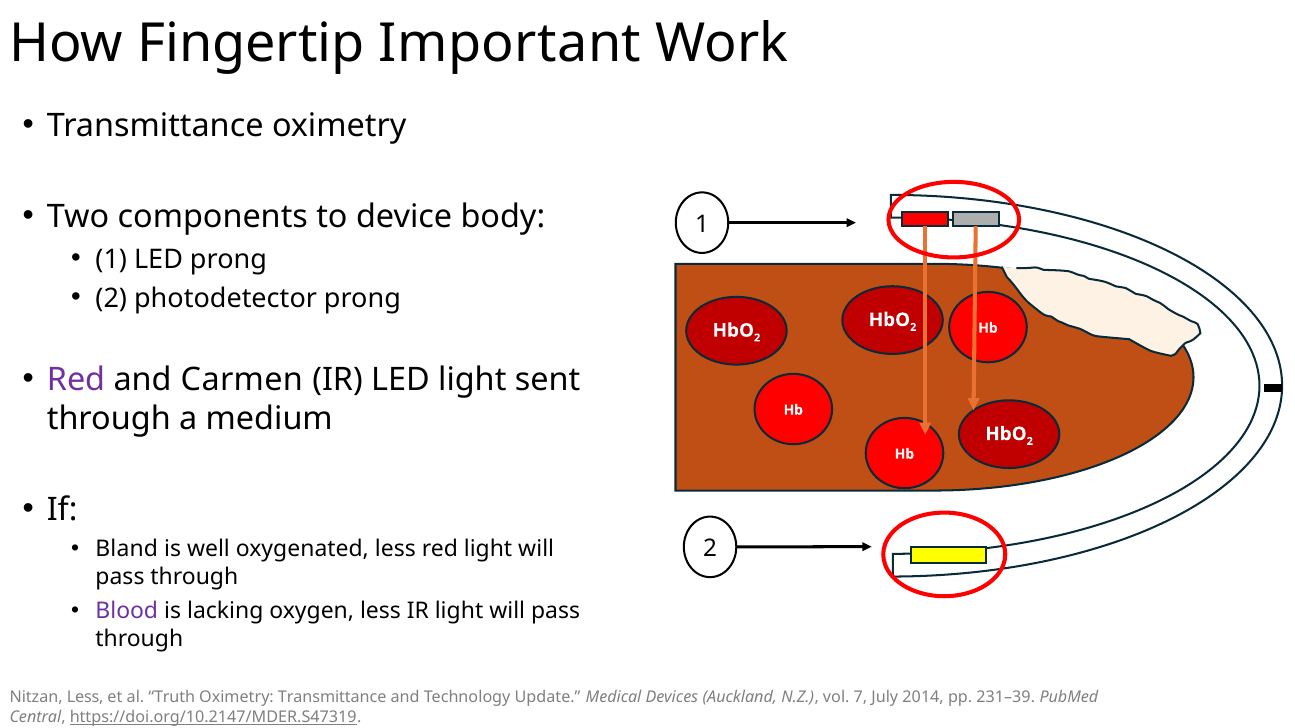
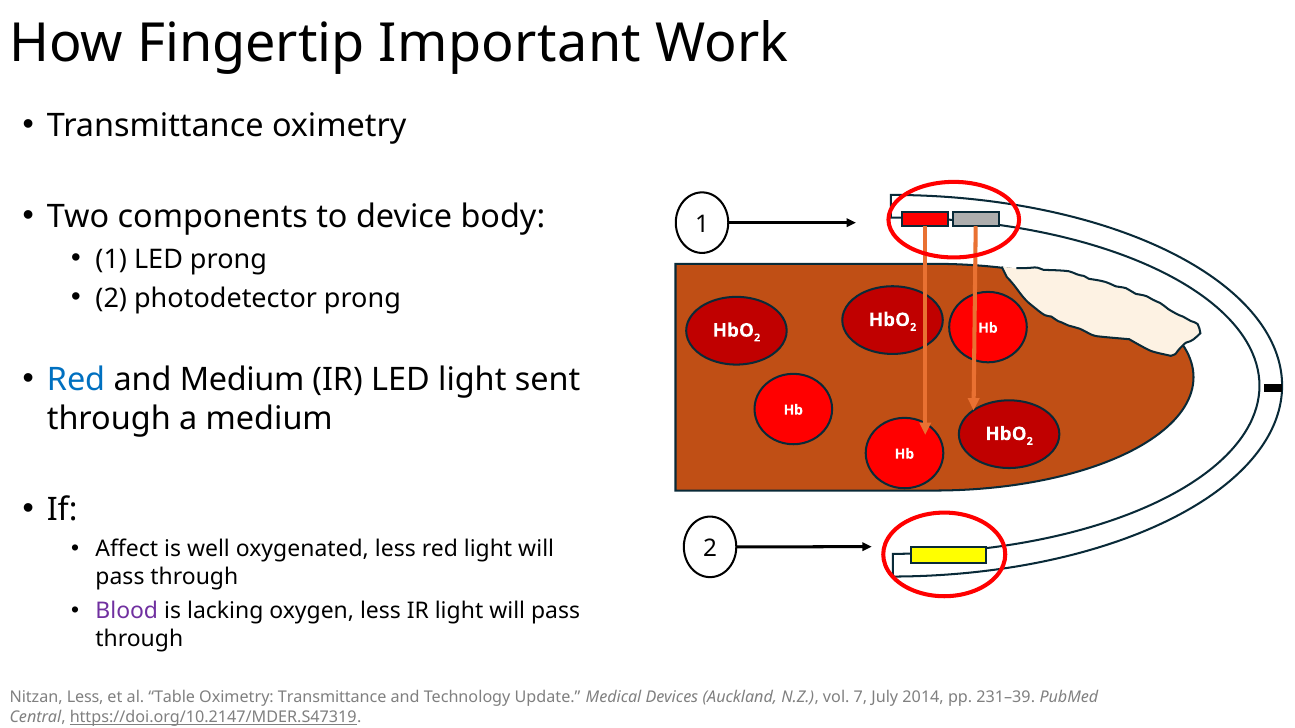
Red at (76, 380) colour: purple -> blue
and Carmen: Carmen -> Medium
Bland: Bland -> Affect
Truth: Truth -> Table
